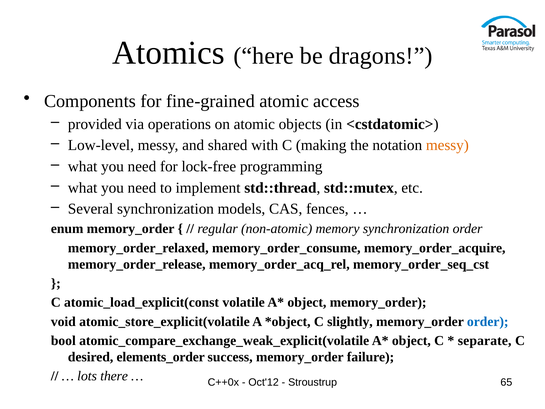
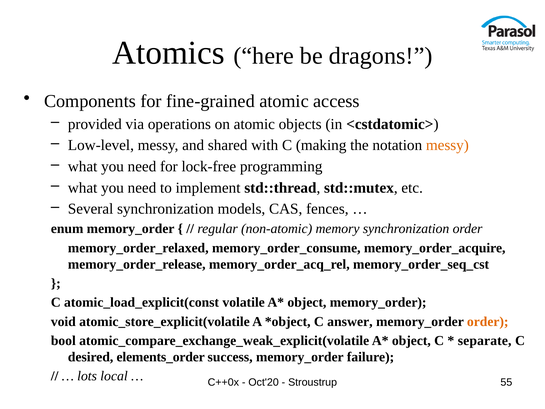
slightly: slightly -> answer
order at (488, 321) colour: blue -> orange
there: there -> local
Oct'12: Oct'12 -> Oct'20
65: 65 -> 55
